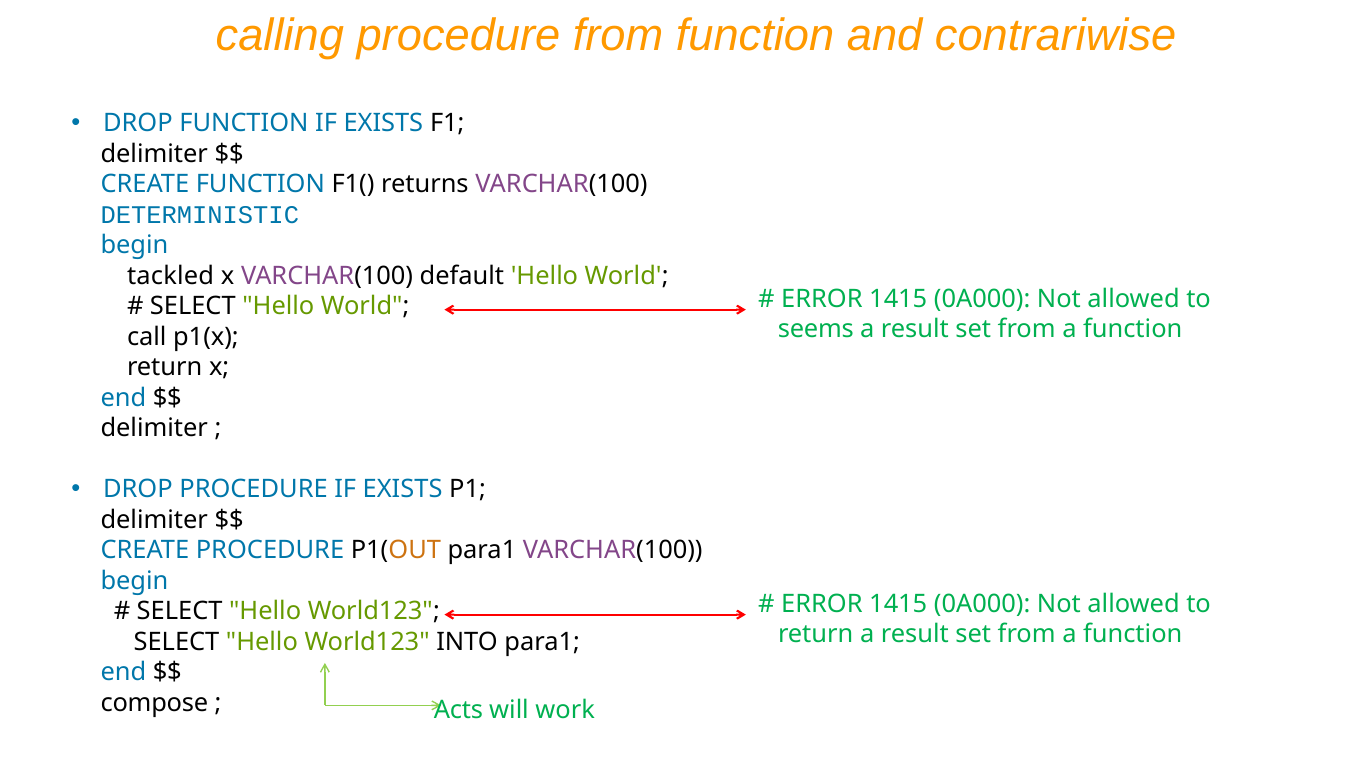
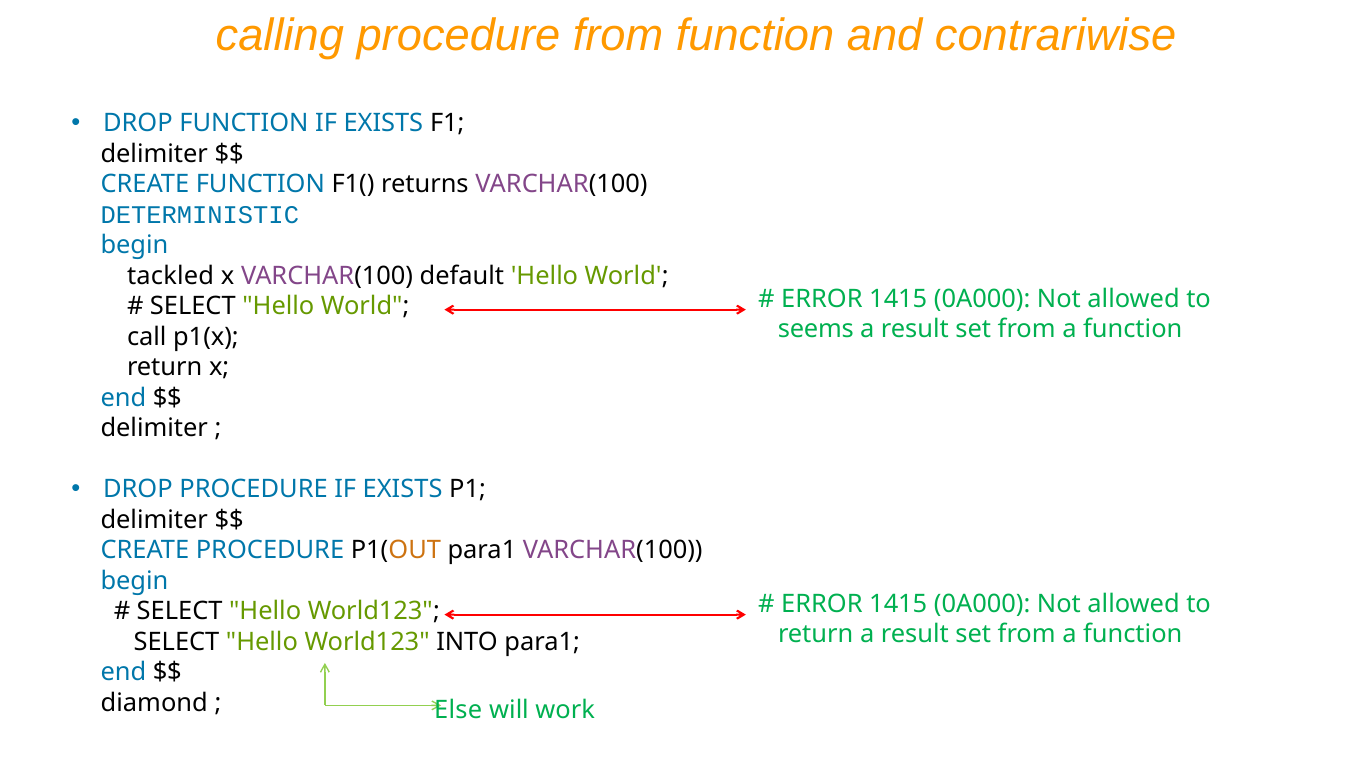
compose: compose -> diamond
Acts: Acts -> Else
